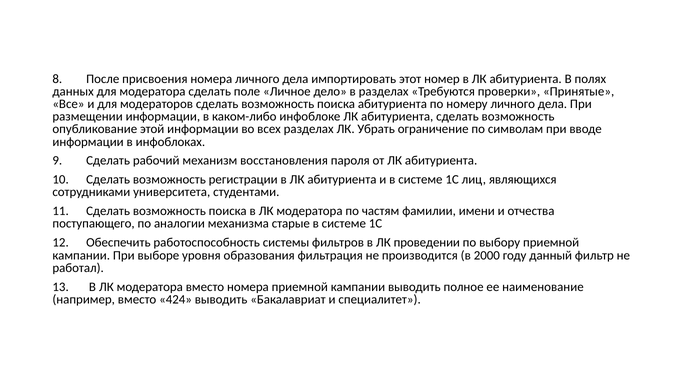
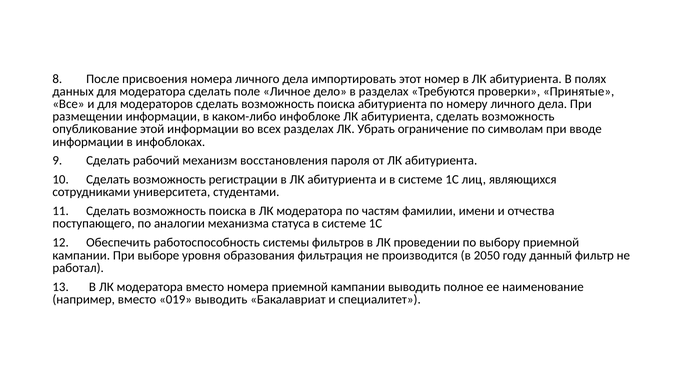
старые: старые -> статуса
2000: 2000 -> 2050
424: 424 -> 019
